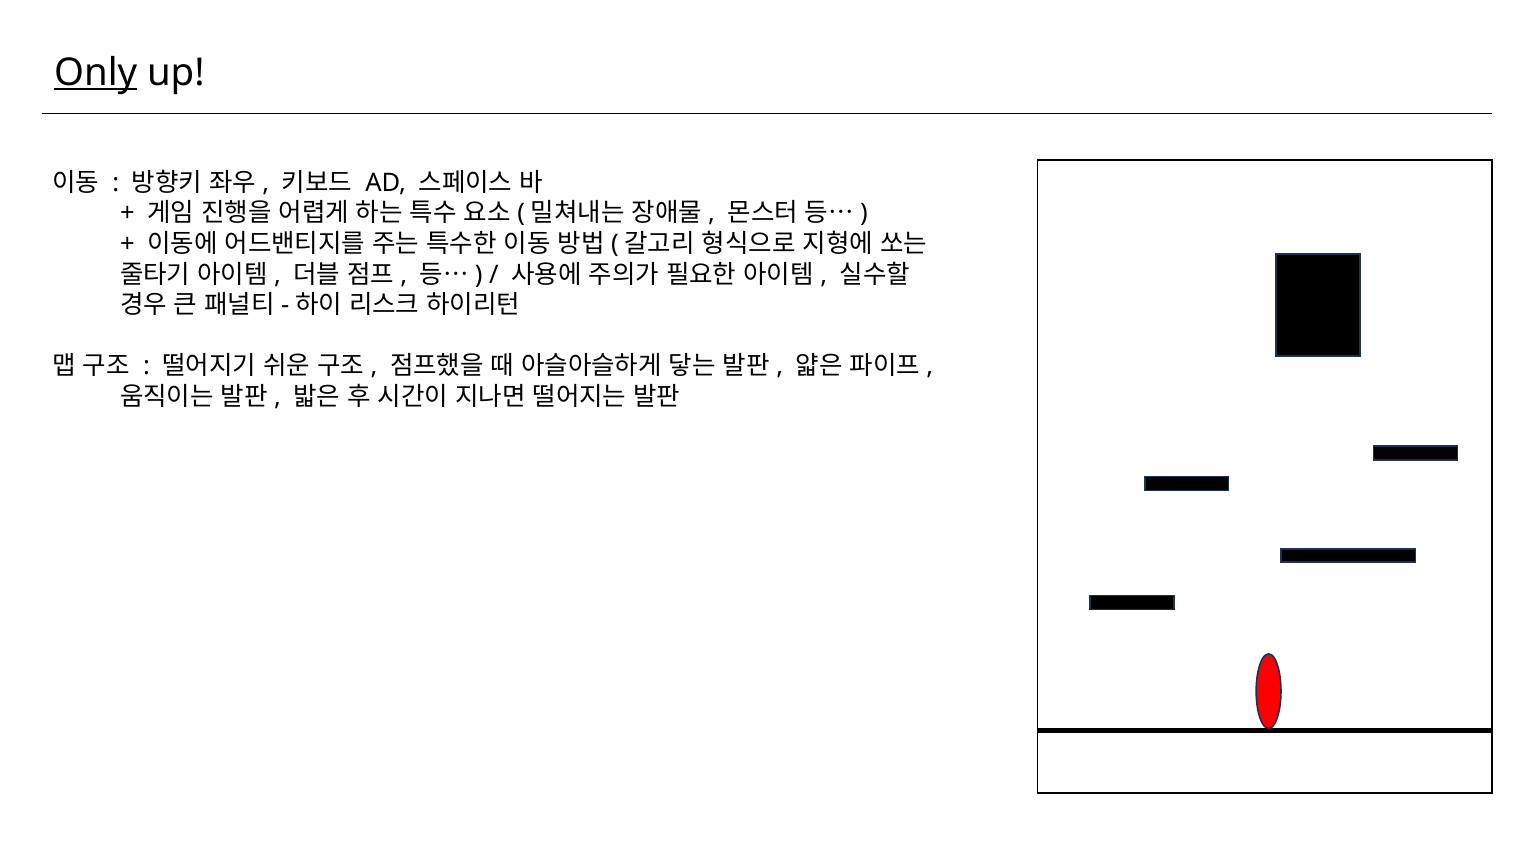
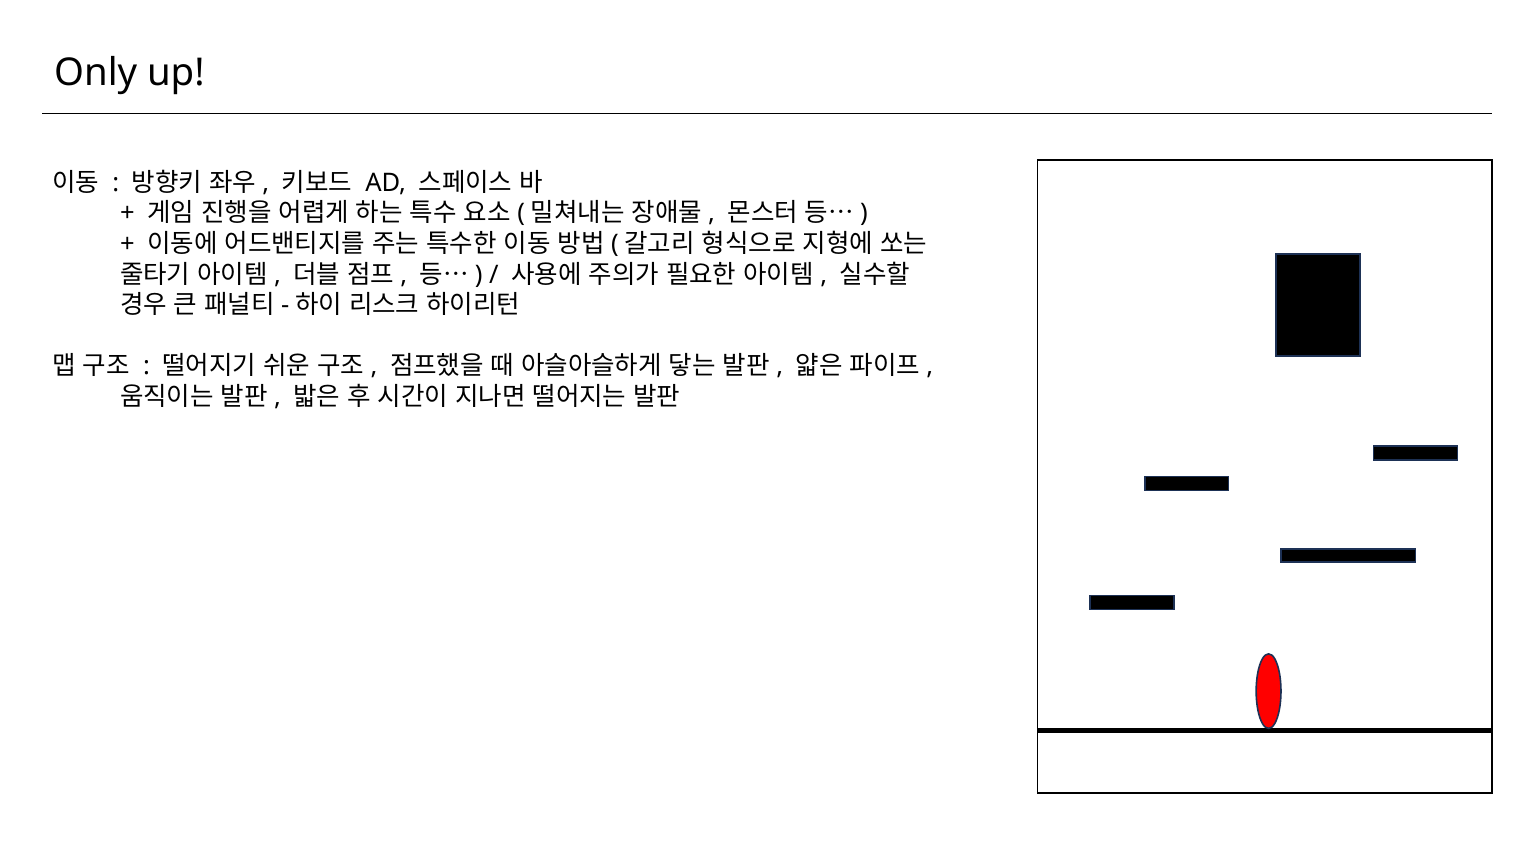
Only underline: present -> none
